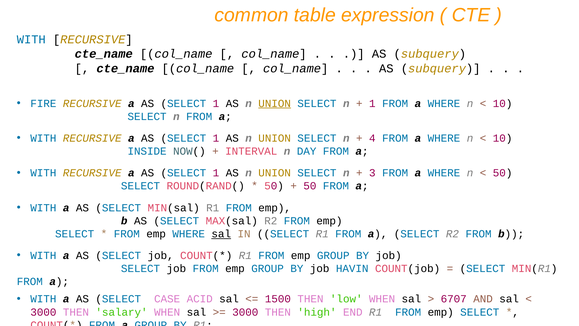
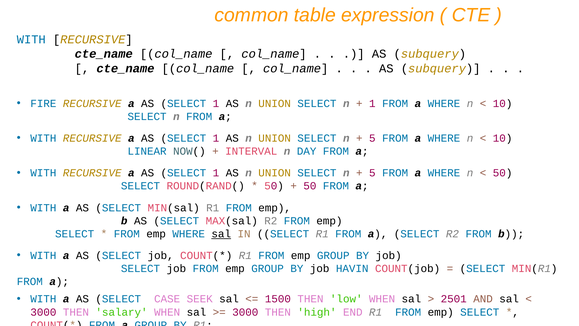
UNION at (275, 103) underline: present -> none
4 at (372, 138): 4 -> 5
INSIDE: INSIDE -> LINEAR
3 at (372, 173): 3 -> 5
ACID: ACID -> SEEK
6707: 6707 -> 2501
